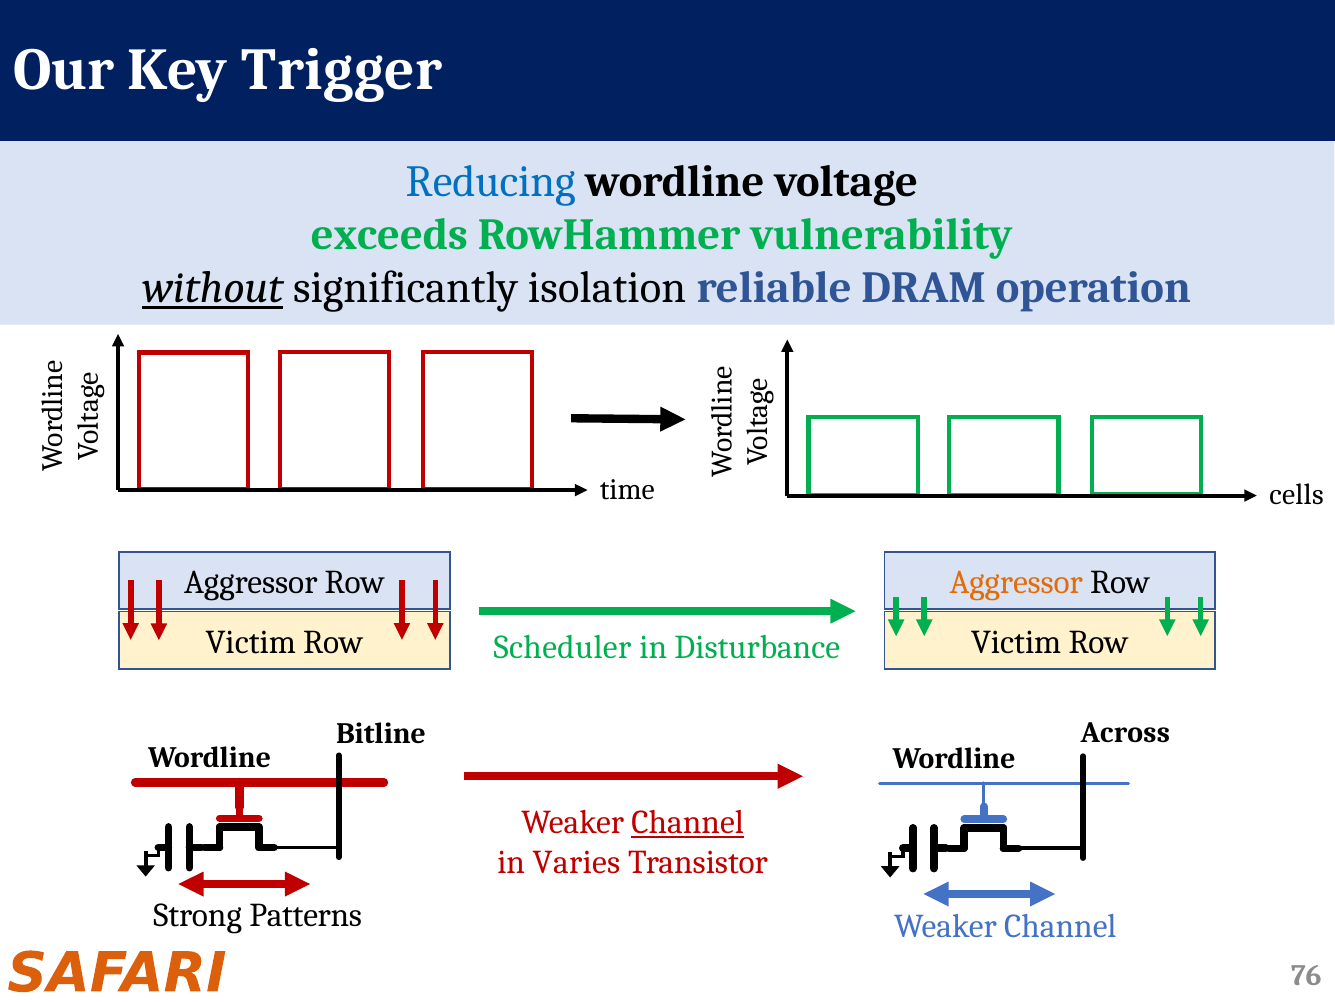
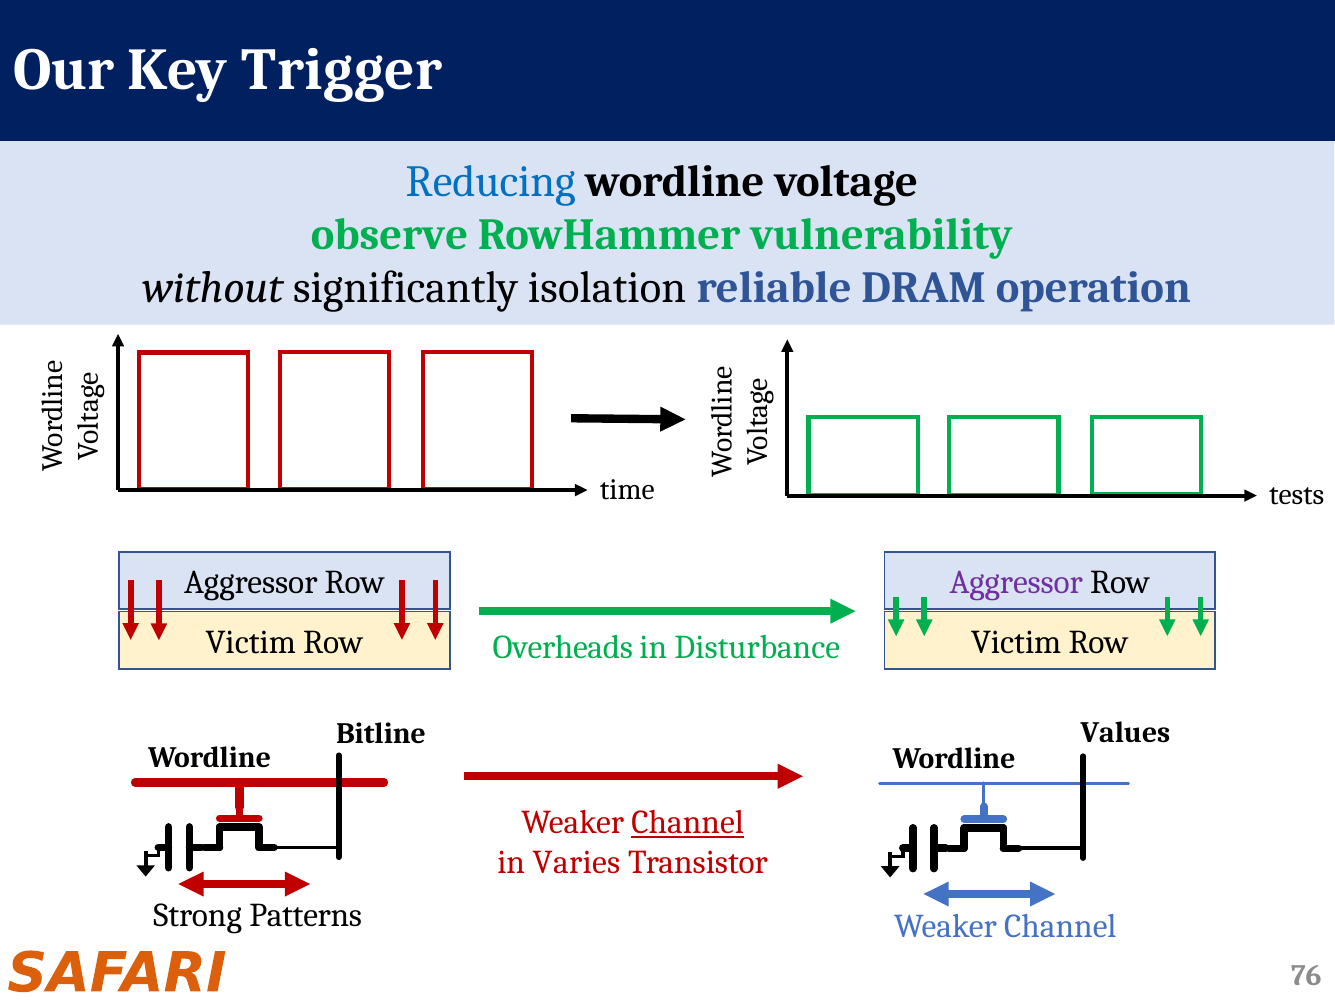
exceeds: exceeds -> observe
without underline: present -> none
cells: cells -> tests
Aggressor at (1016, 582) colour: orange -> purple
Scheduler: Scheduler -> Overheads
Across: Across -> Values
